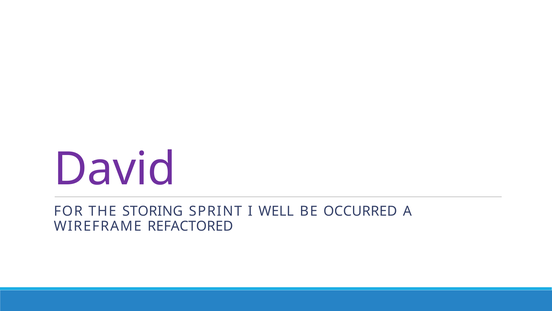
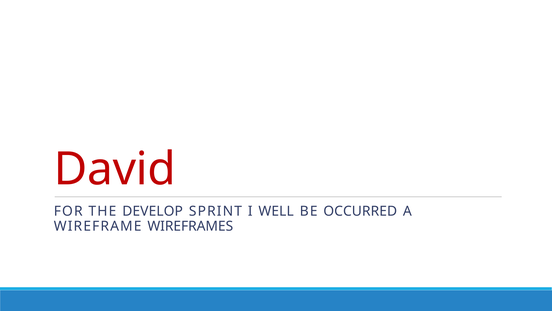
David colour: purple -> red
STORING: STORING -> DEVELOP
REFACTORED: REFACTORED -> WIREFRAMES
